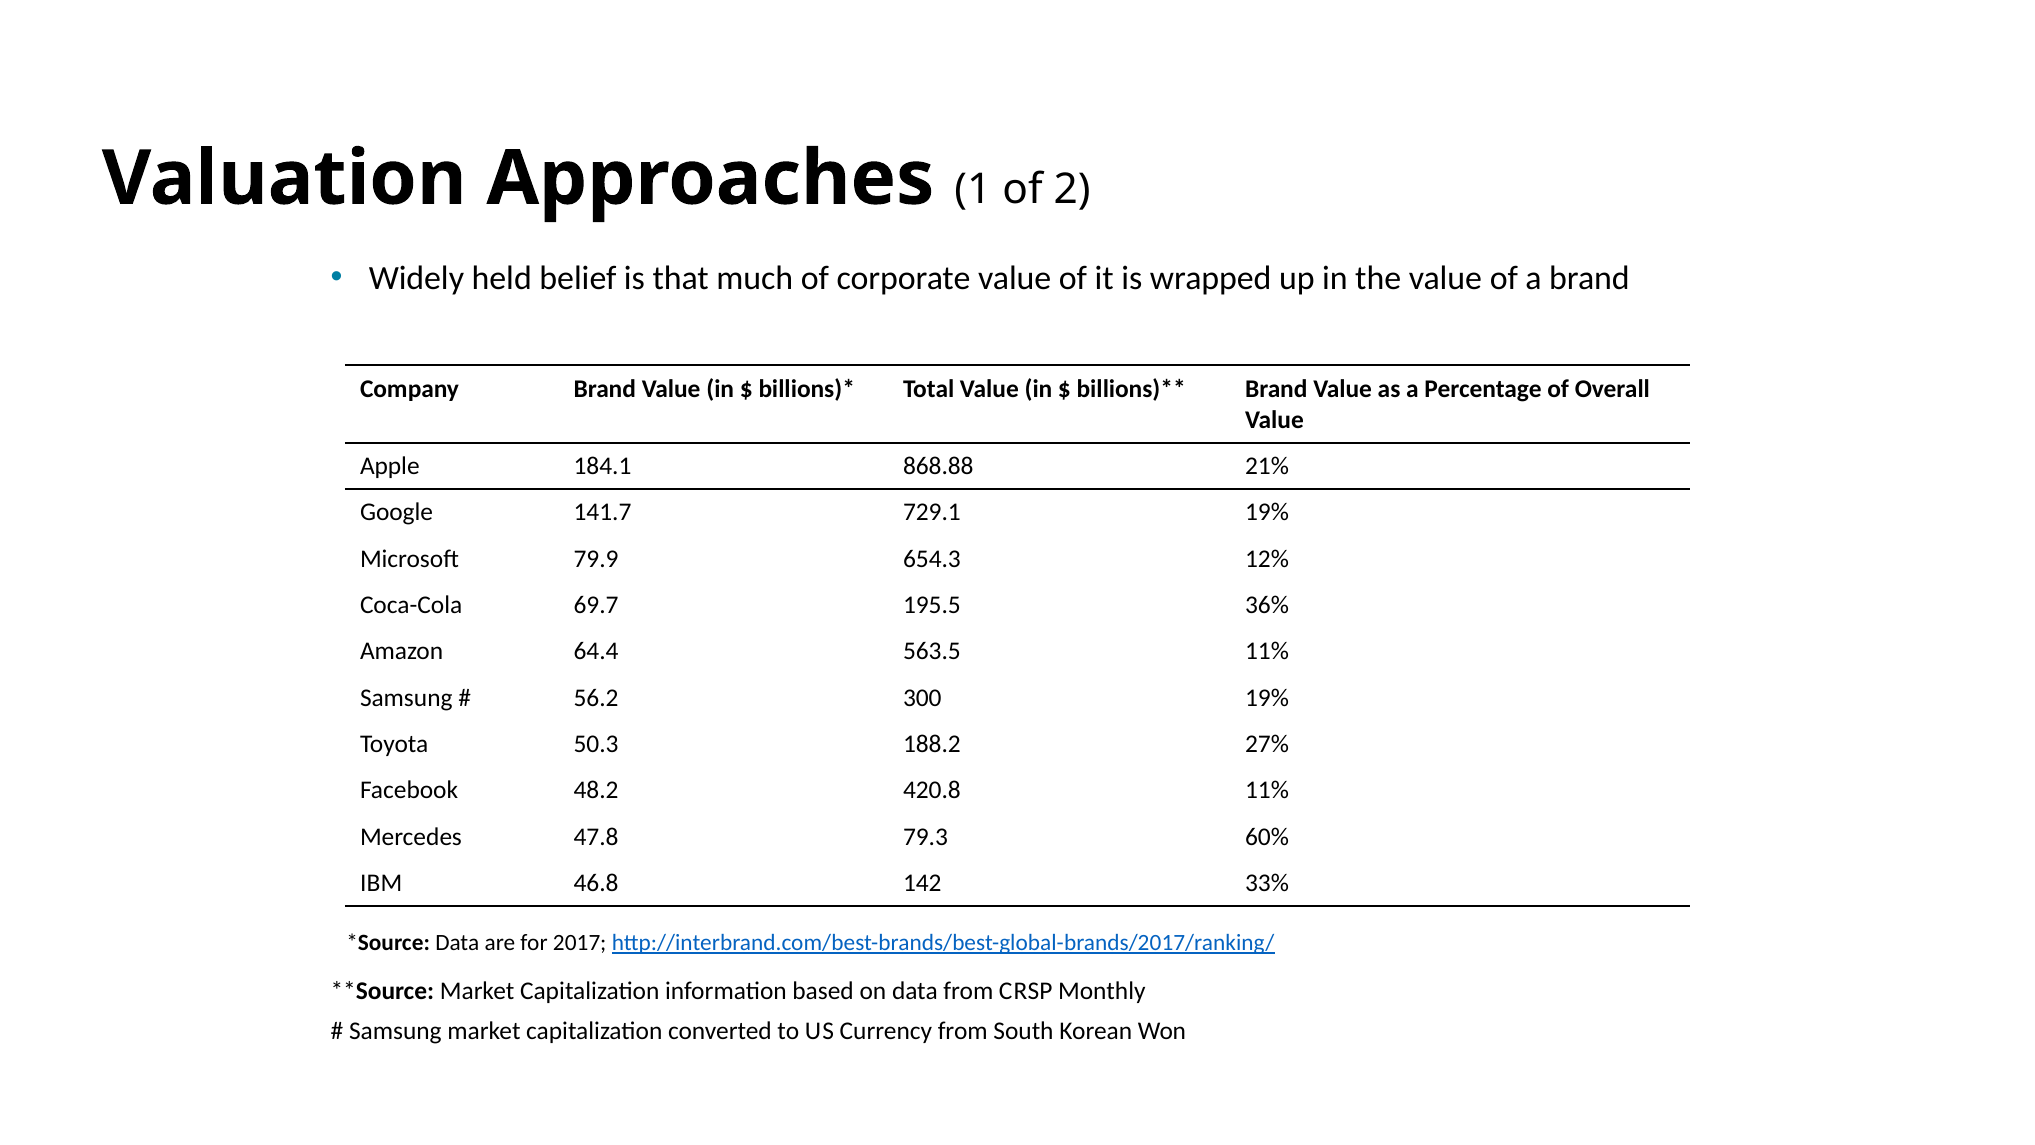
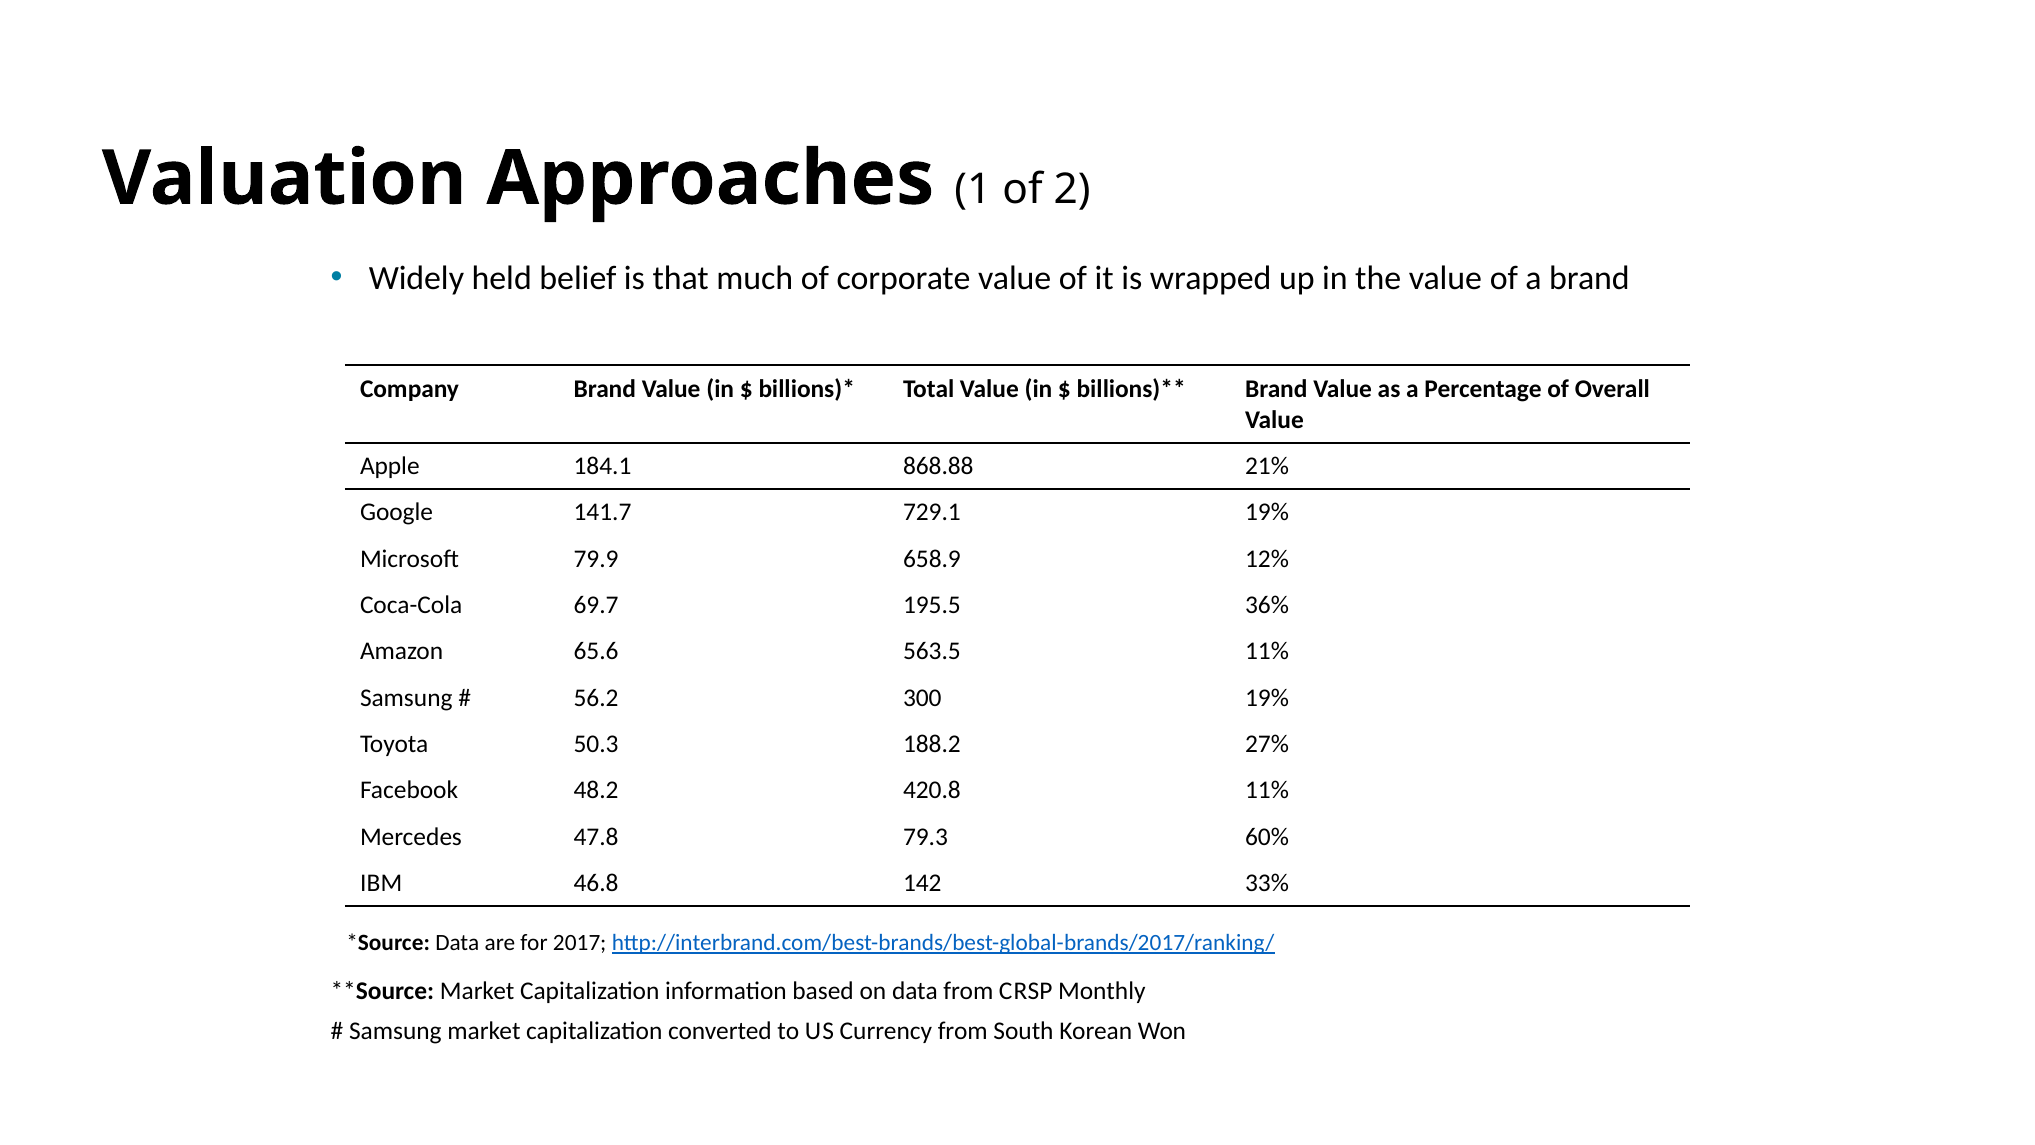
654.3: 654.3 -> 658.9
64.4: 64.4 -> 65.6
